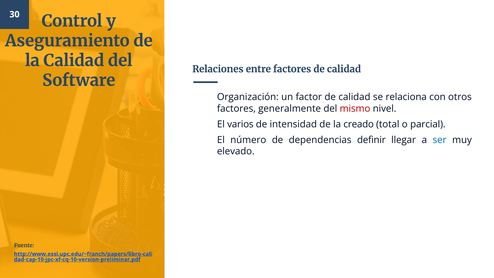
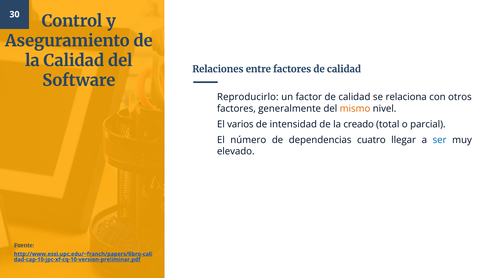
Organización: Organización -> Reproducirlo
mismo colour: red -> orange
definir: definir -> cuatro
